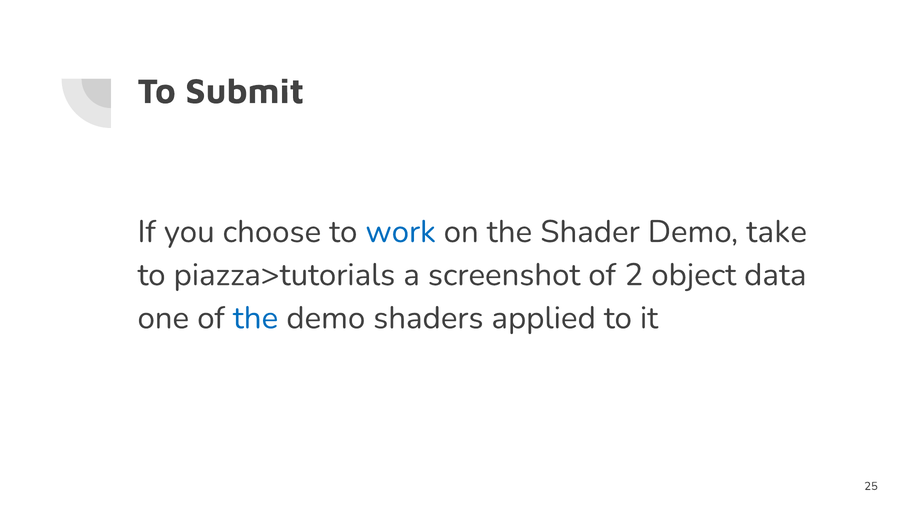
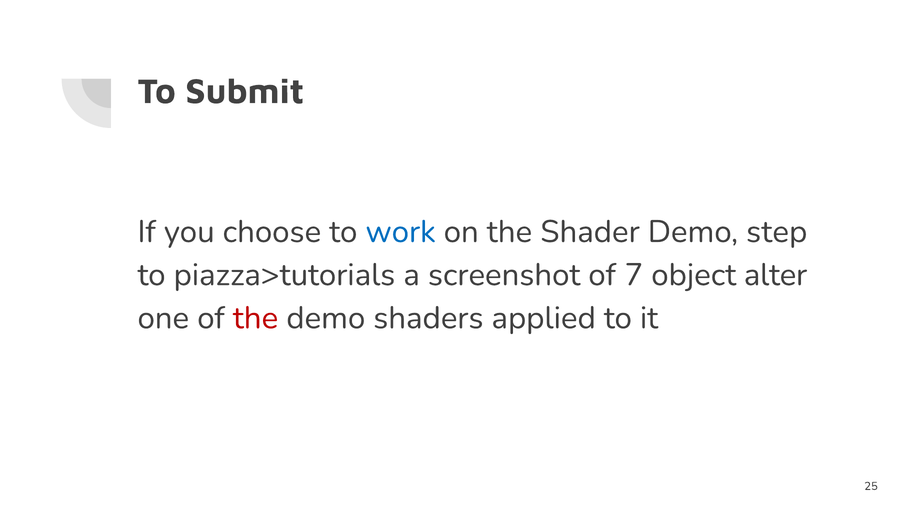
take: take -> step
2: 2 -> 7
data: data -> alter
the at (256, 318) colour: blue -> red
